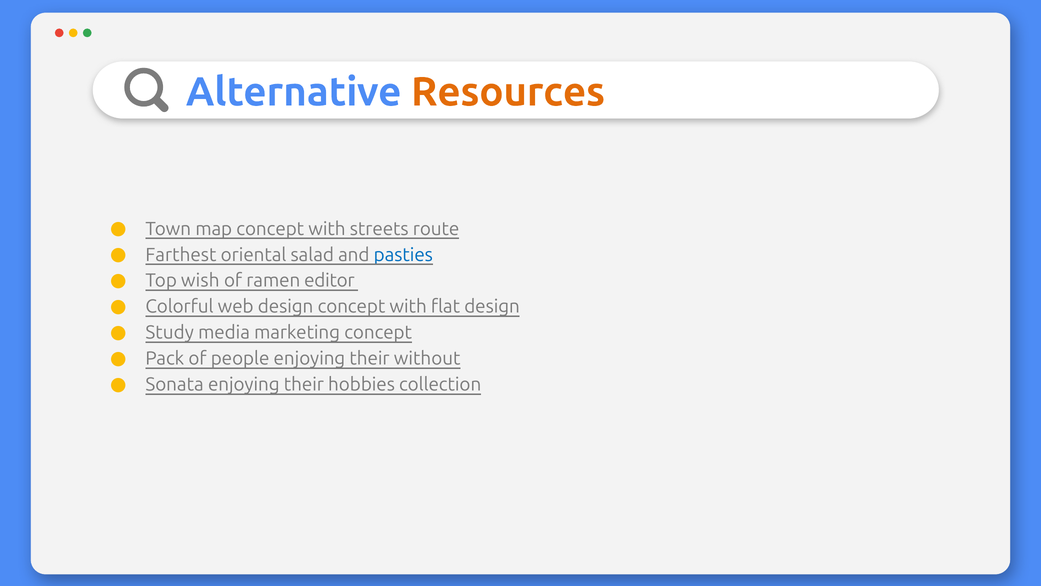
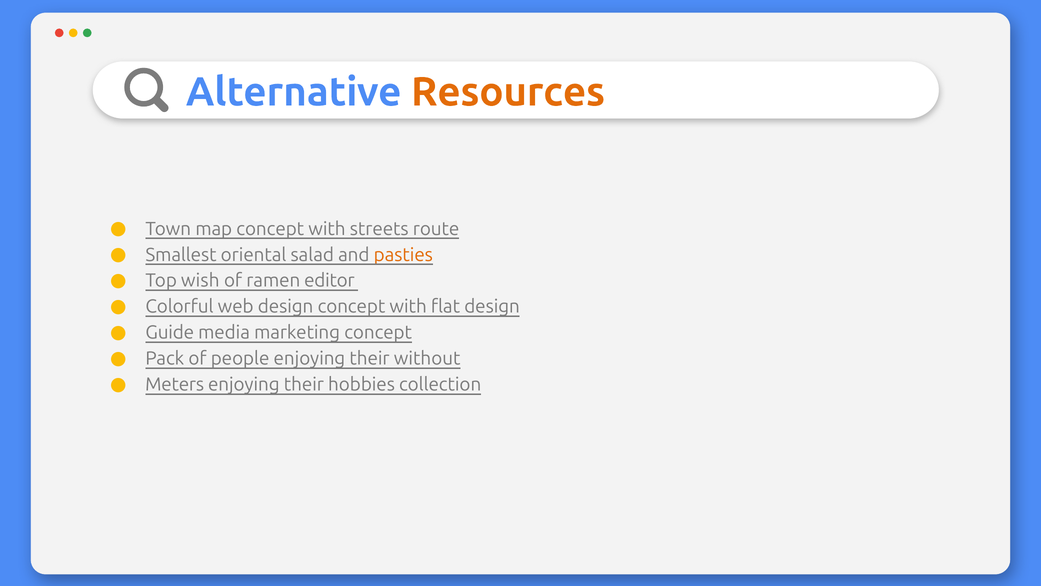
Farthest: Farthest -> Smallest
pasties colour: blue -> orange
Study: Study -> Guide
Sonata: Sonata -> Meters
